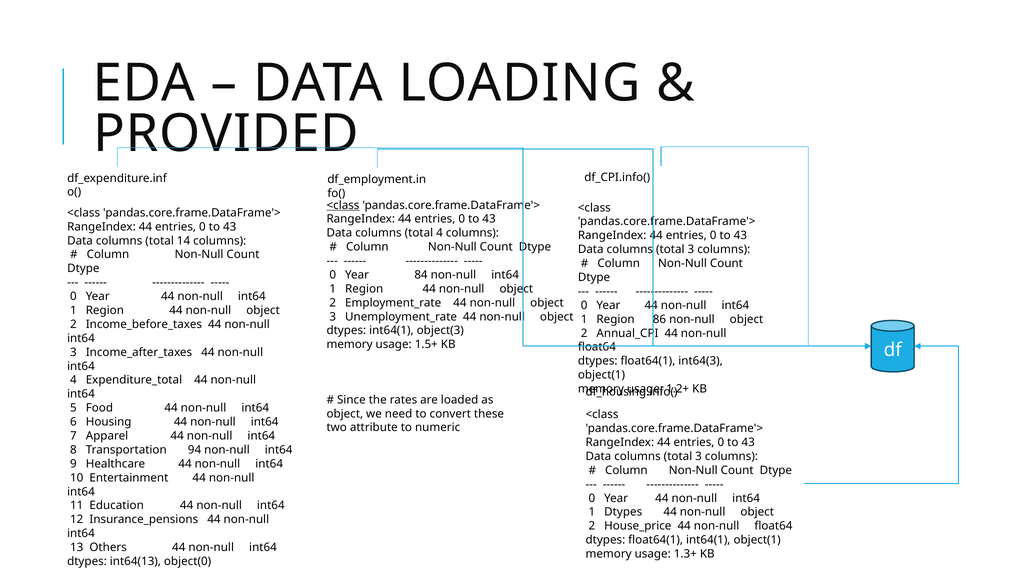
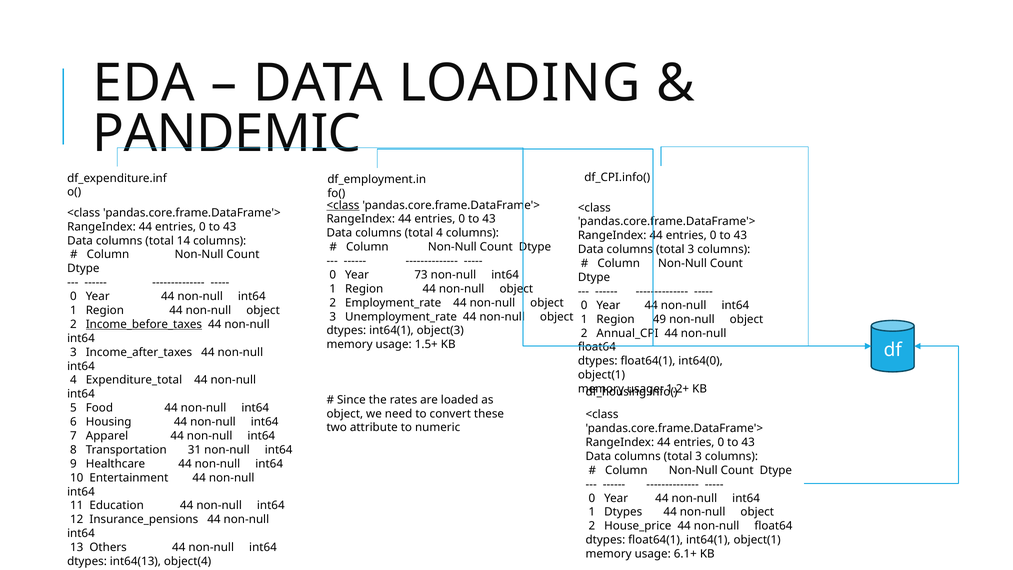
PROVIDED: PROVIDED -> PANDEMIC
84: 84 -> 73
86: 86 -> 49
Income_before_taxes underline: none -> present
int64(3: int64(3 -> int64(0
94: 94 -> 31
1.3+: 1.3+ -> 6.1+
object(0: object(0 -> object(4
